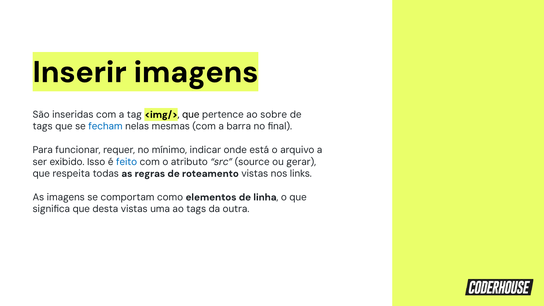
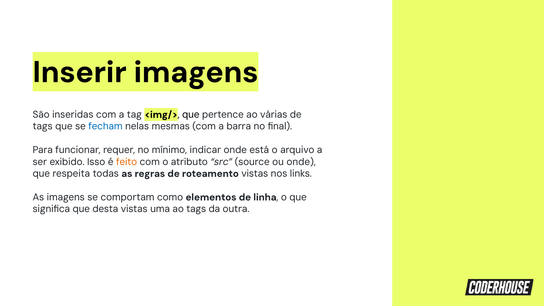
sobre: sobre -> várias
feito colour: blue -> orange
ou gerar: gerar -> onde
